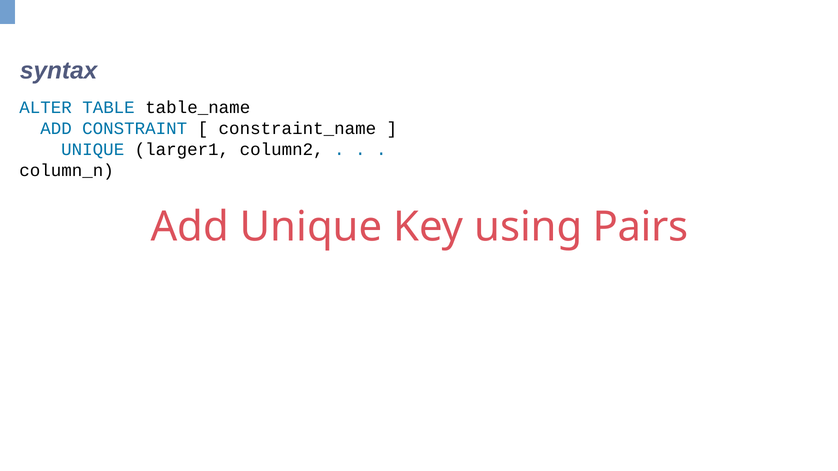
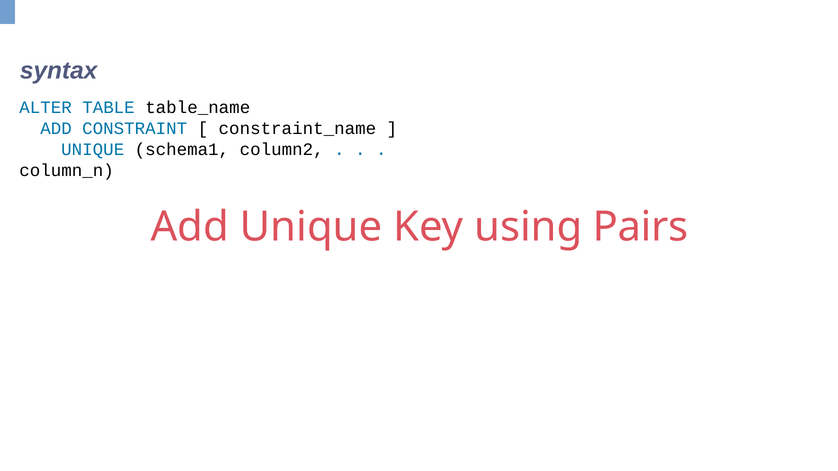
larger1: larger1 -> schema1
